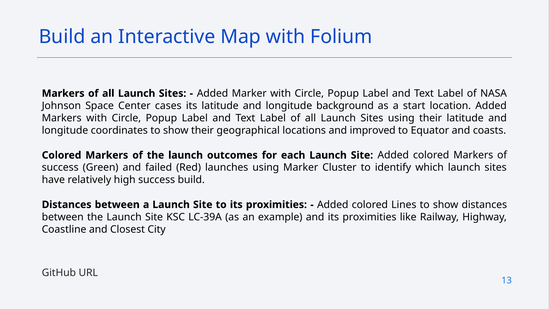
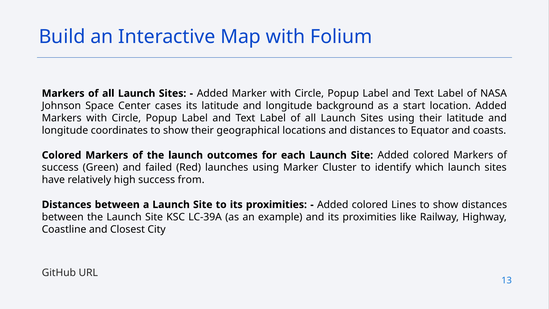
and improved: improved -> distances
success build: build -> from
